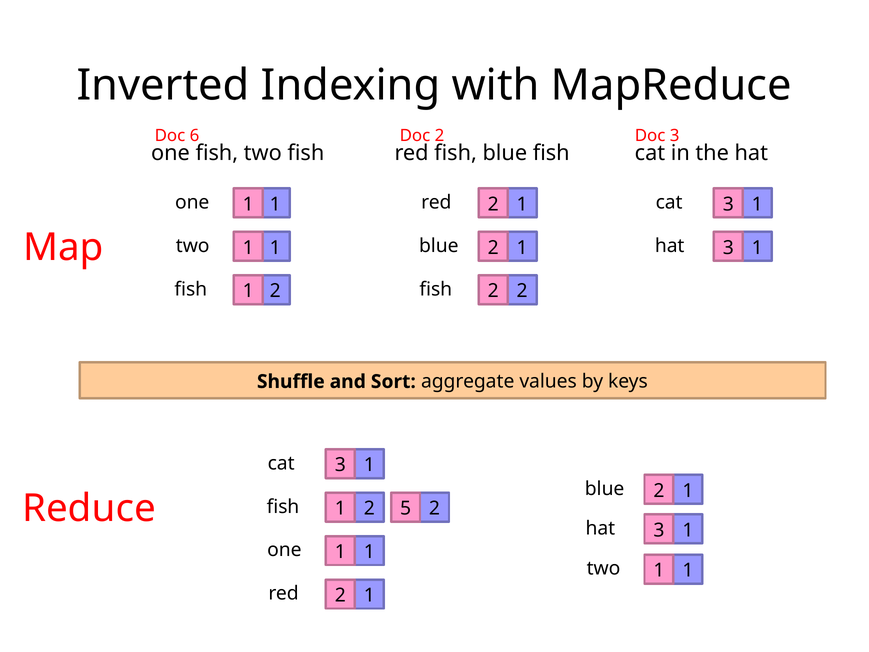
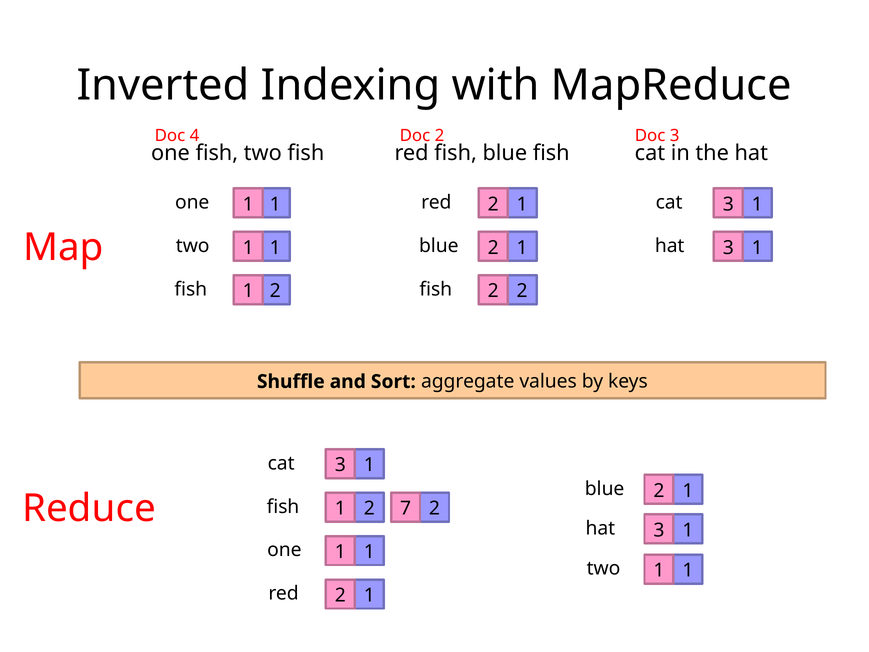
6: 6 -> 4
5: 5 -> 7
